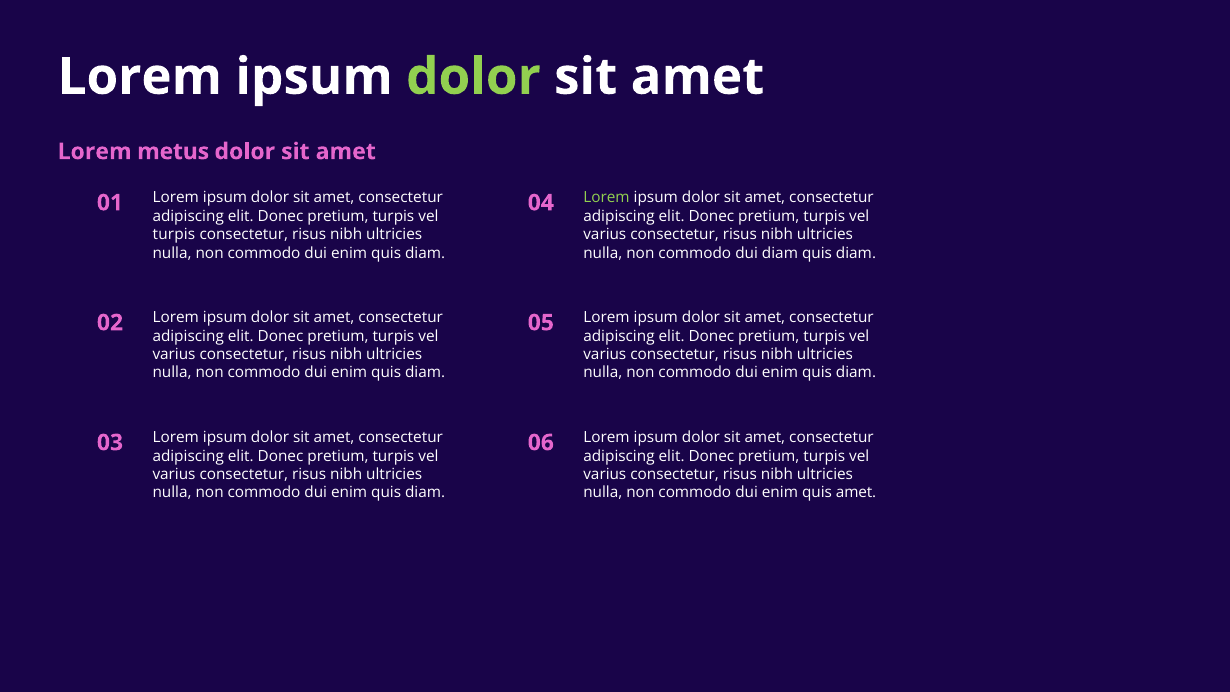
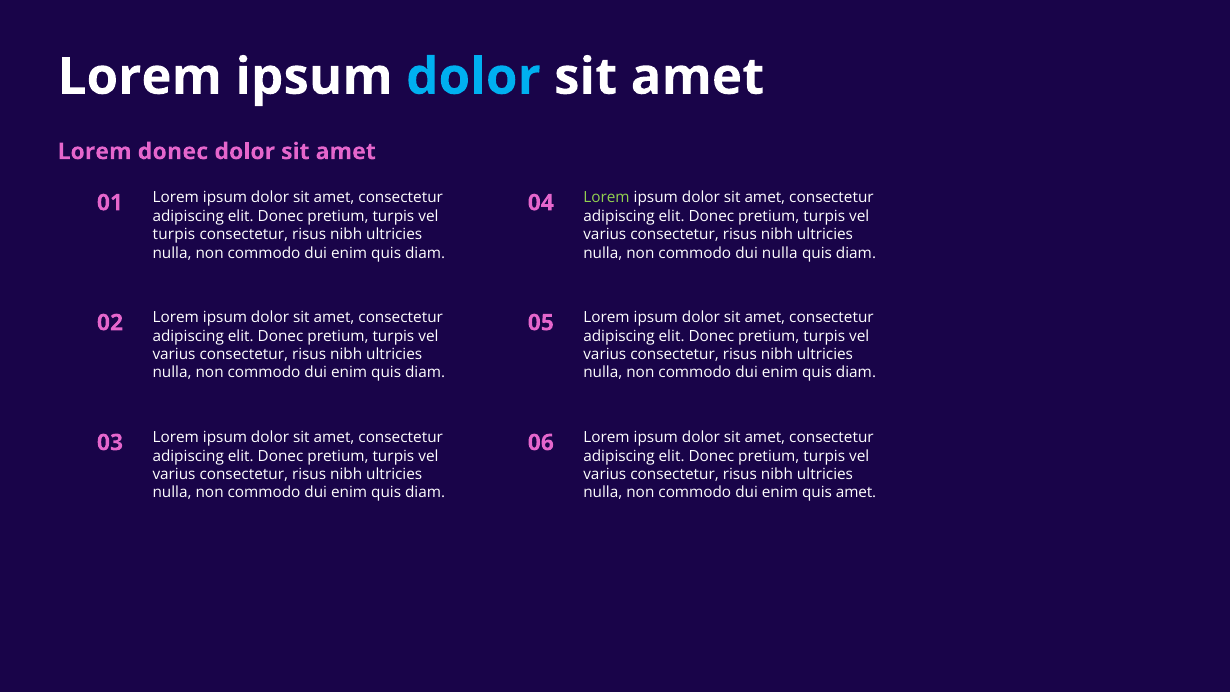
dolor at (473, 77) colour: light green -> light blue
Lorem metus: metus -> donec
dui diam: diam -> nulla
